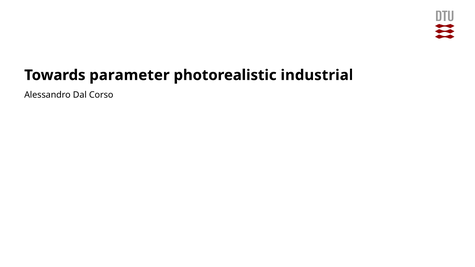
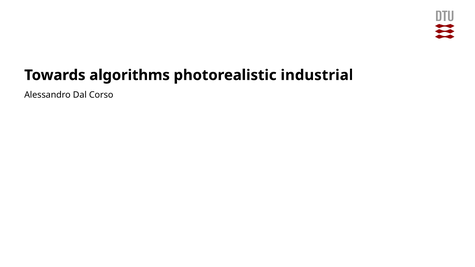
parameter: parameter -> algorithms
